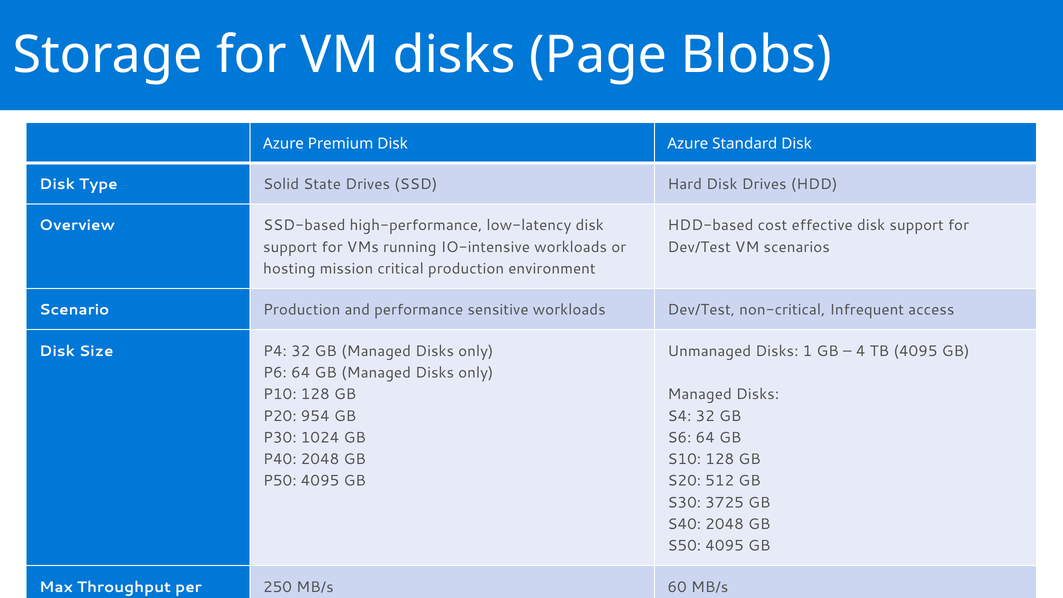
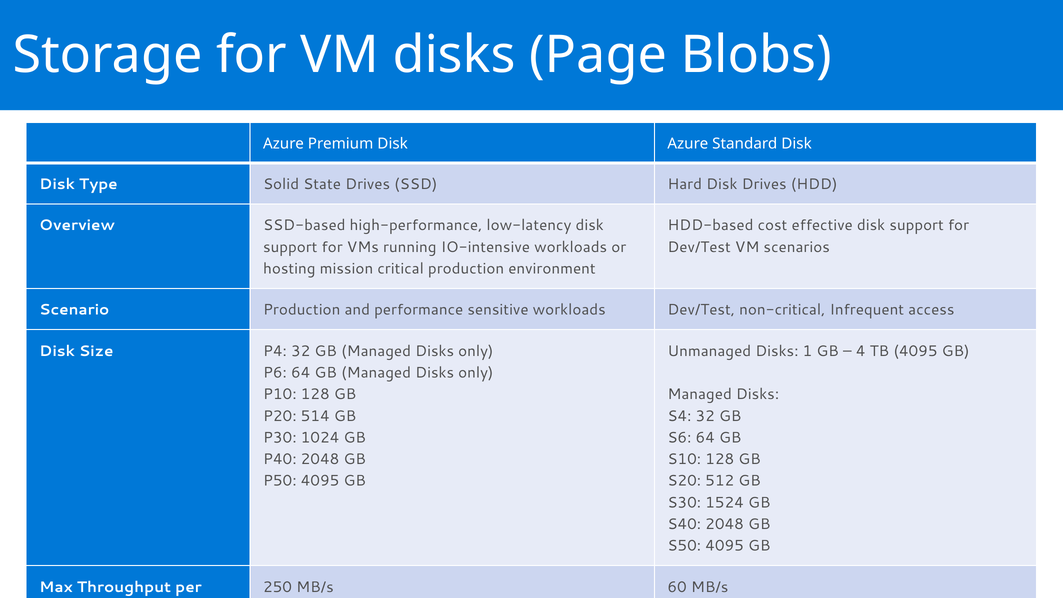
954: 954 -> 514
3725: 3725 -> 1524
